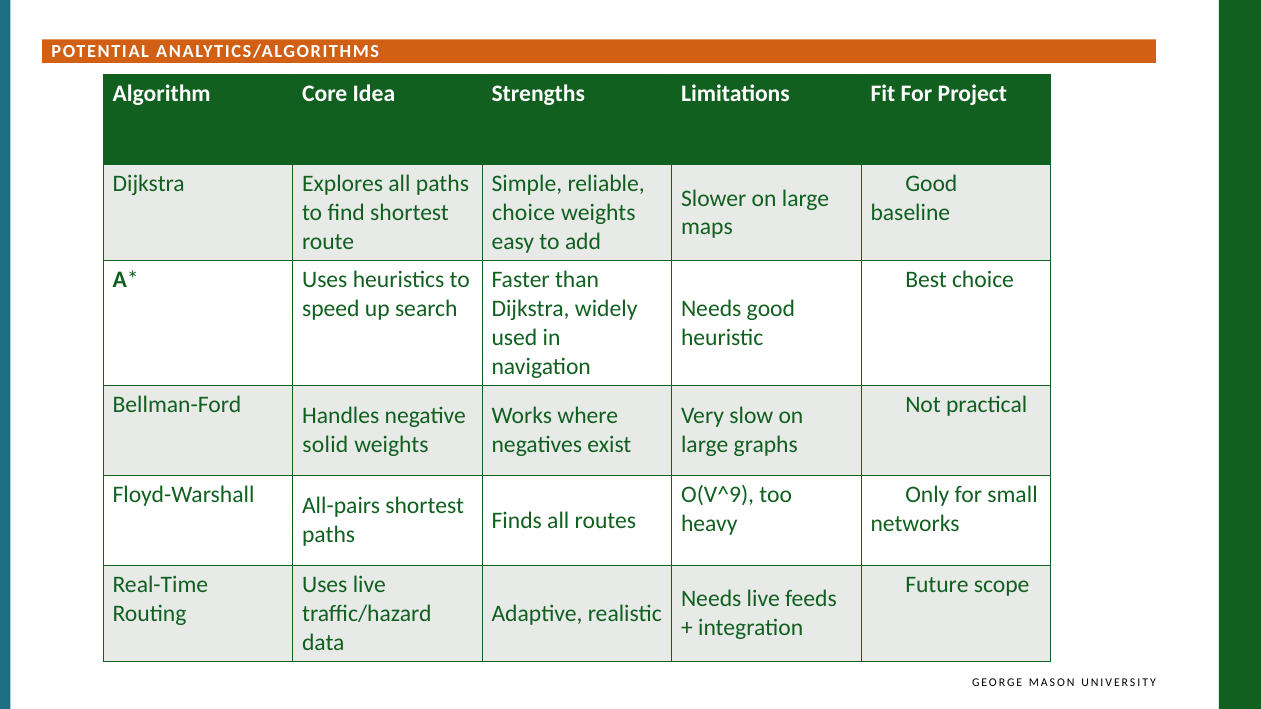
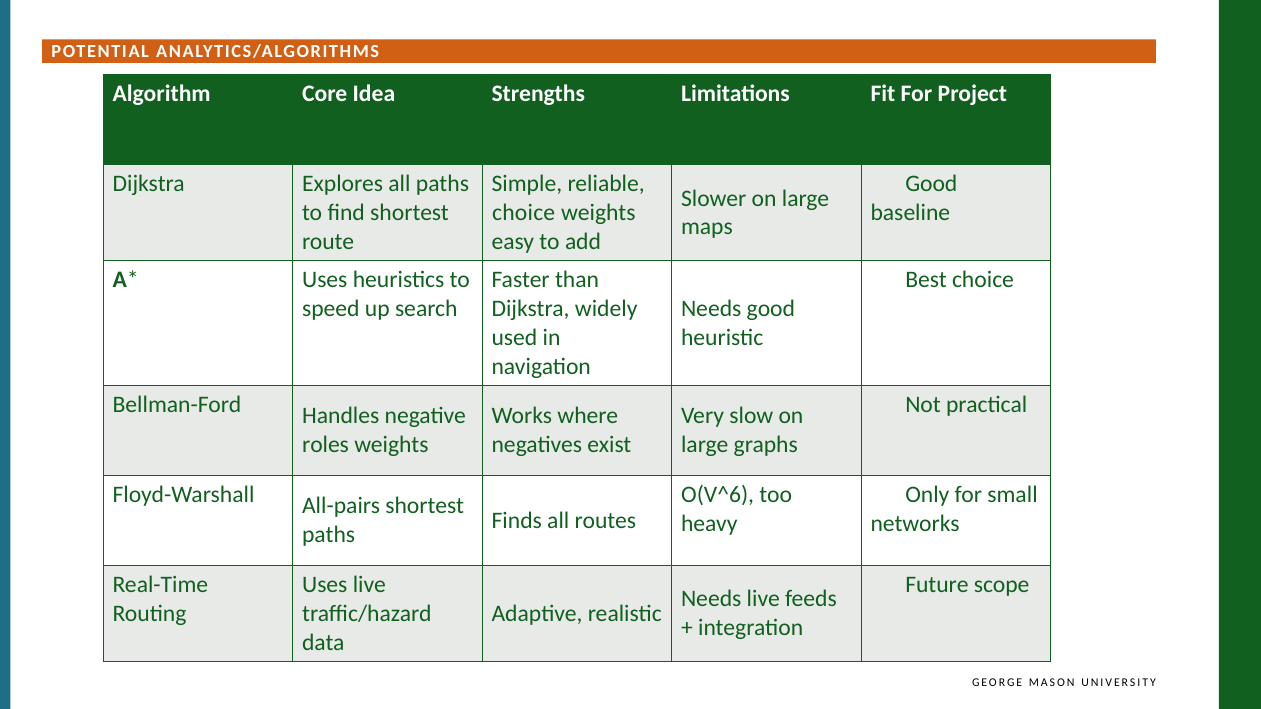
solid: solid -> roles
O(V^9: O(V^9 -> O(V^6
